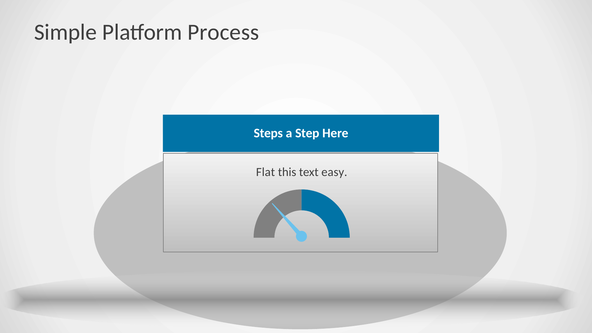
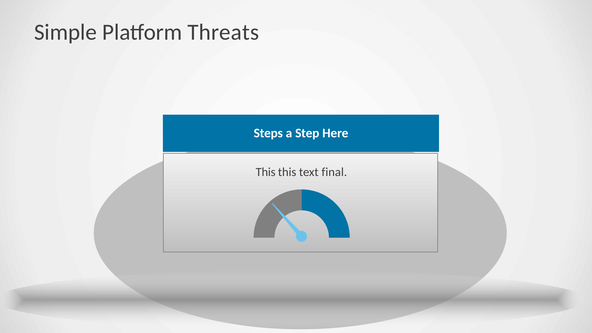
Process: Process -> Threats
Flat at (266, 172): Flat -> This
easy: easy -> final
